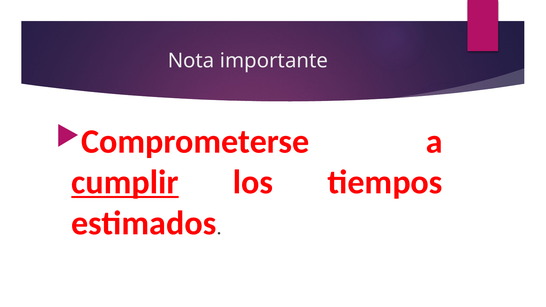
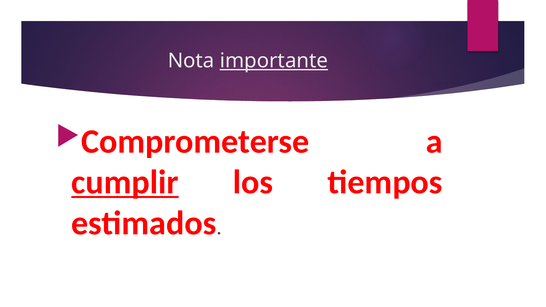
importante underline: none -> present
